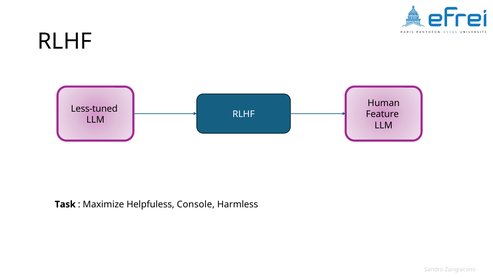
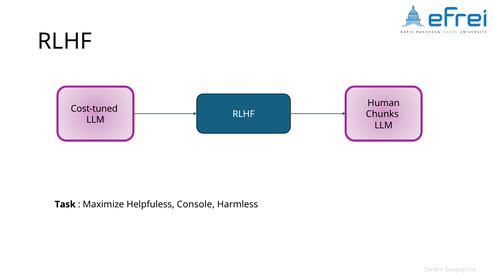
Less-tuned: Less-tuned -> Cost-tuned
Feature: Feature -> Chunks
